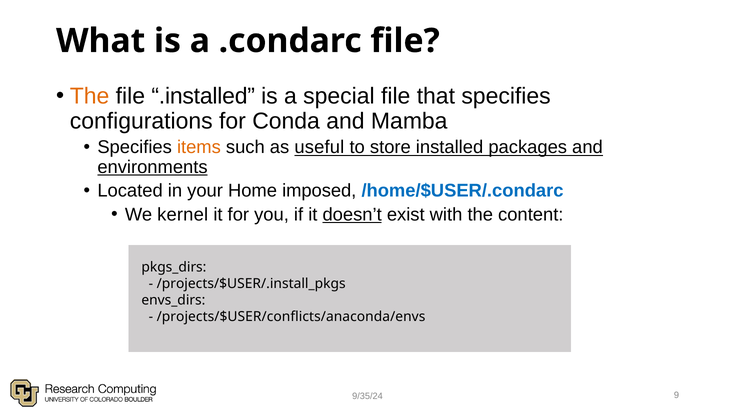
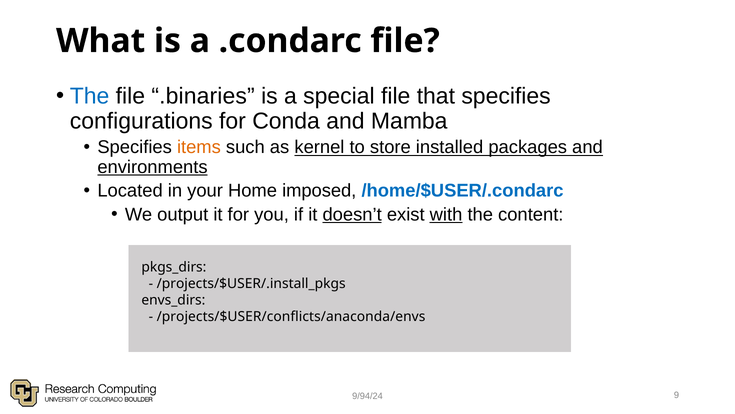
The at (90, 96) colour: orange -> blue
.installed: .installed -> .binaries
useful: useful -> kernel
kernel: kernel -> output
with underline: none -> present
9/35/24: 9/35/24 -> 9/94/24
